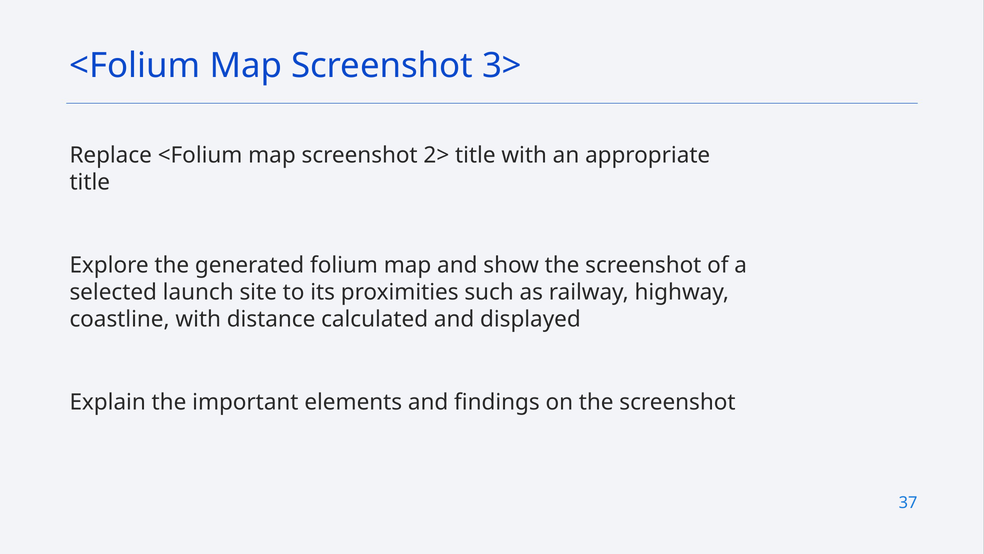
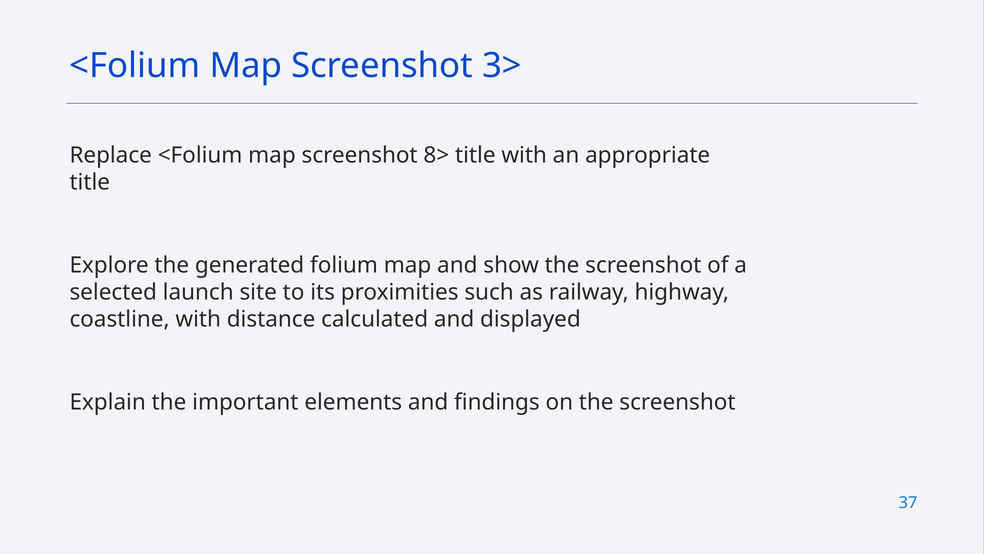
2>: 2> -> 8>
